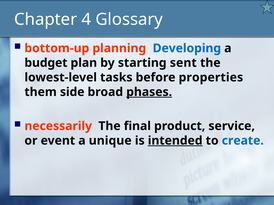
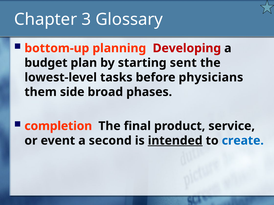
4: 4 -> 3
Developing colour: blue -> red
properties: properties -> physicians
phases underline: present -> none
necessarily: necessarily -> completion
unique: unique -> second
